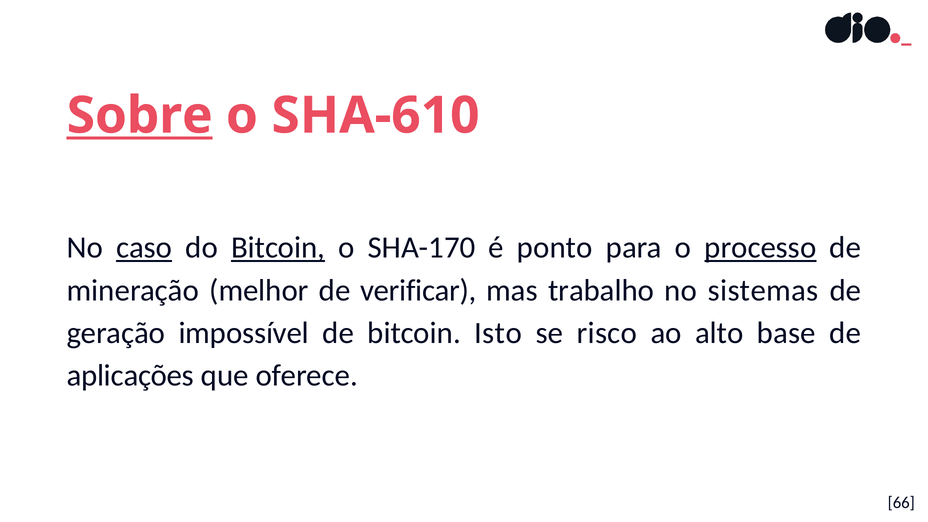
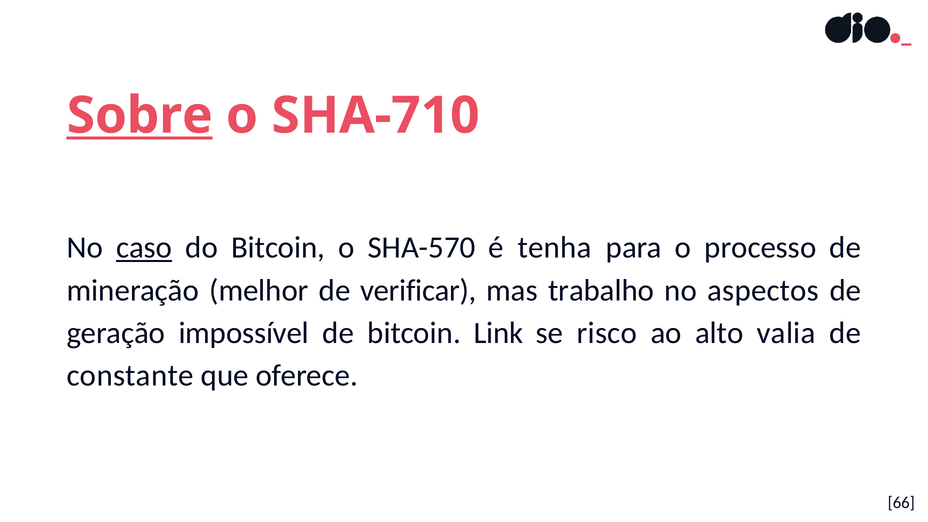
SHA-610: SHA-610 -> SHA-710
Bitcoin at (278, 248) underline: present -> none
SHA-170: SHA-170 -> SHA-570
ponto: ponto -> tenha
processo underline: present -> none
sistemas: sistemas -> aspectos
Isto: Isto -> Link
base: base -> valia
aplicações: aplicações -> constante
